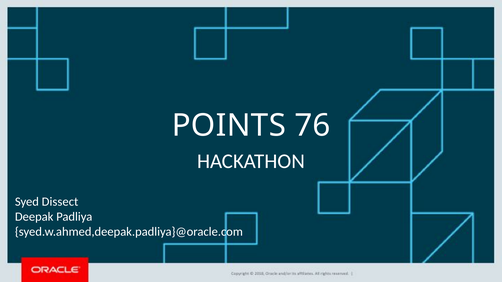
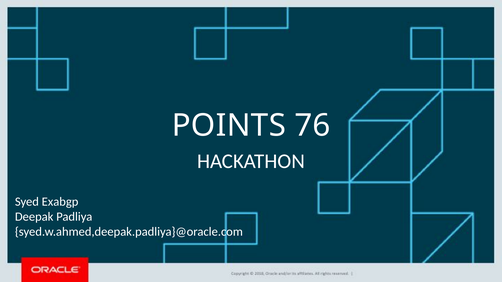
Dissect: Dissect -> Exabgp
